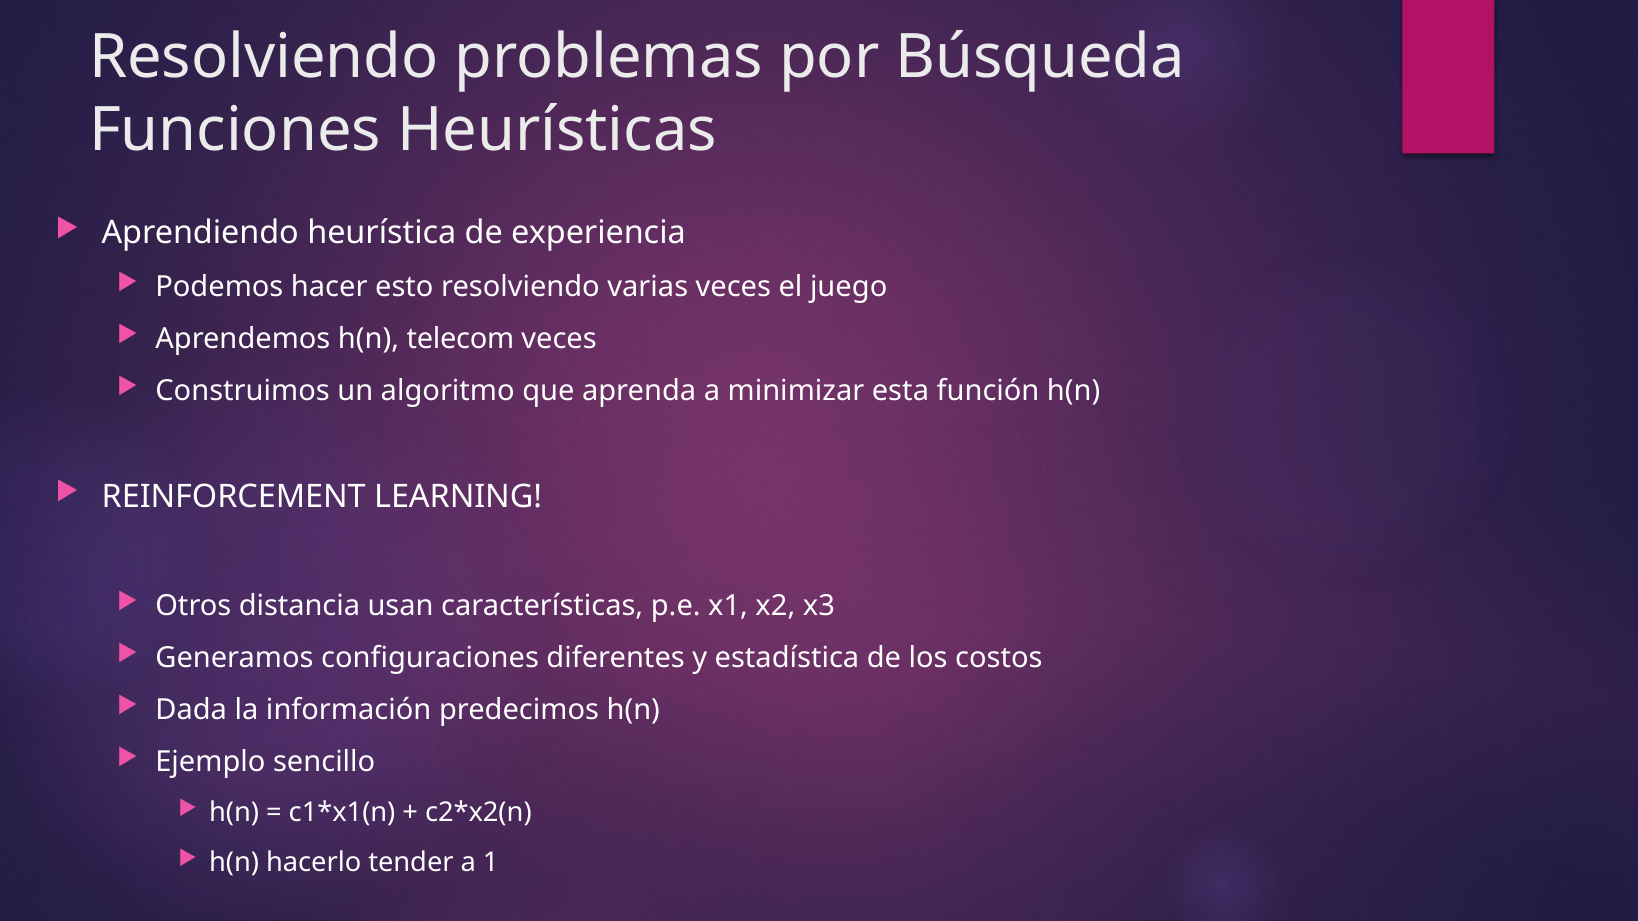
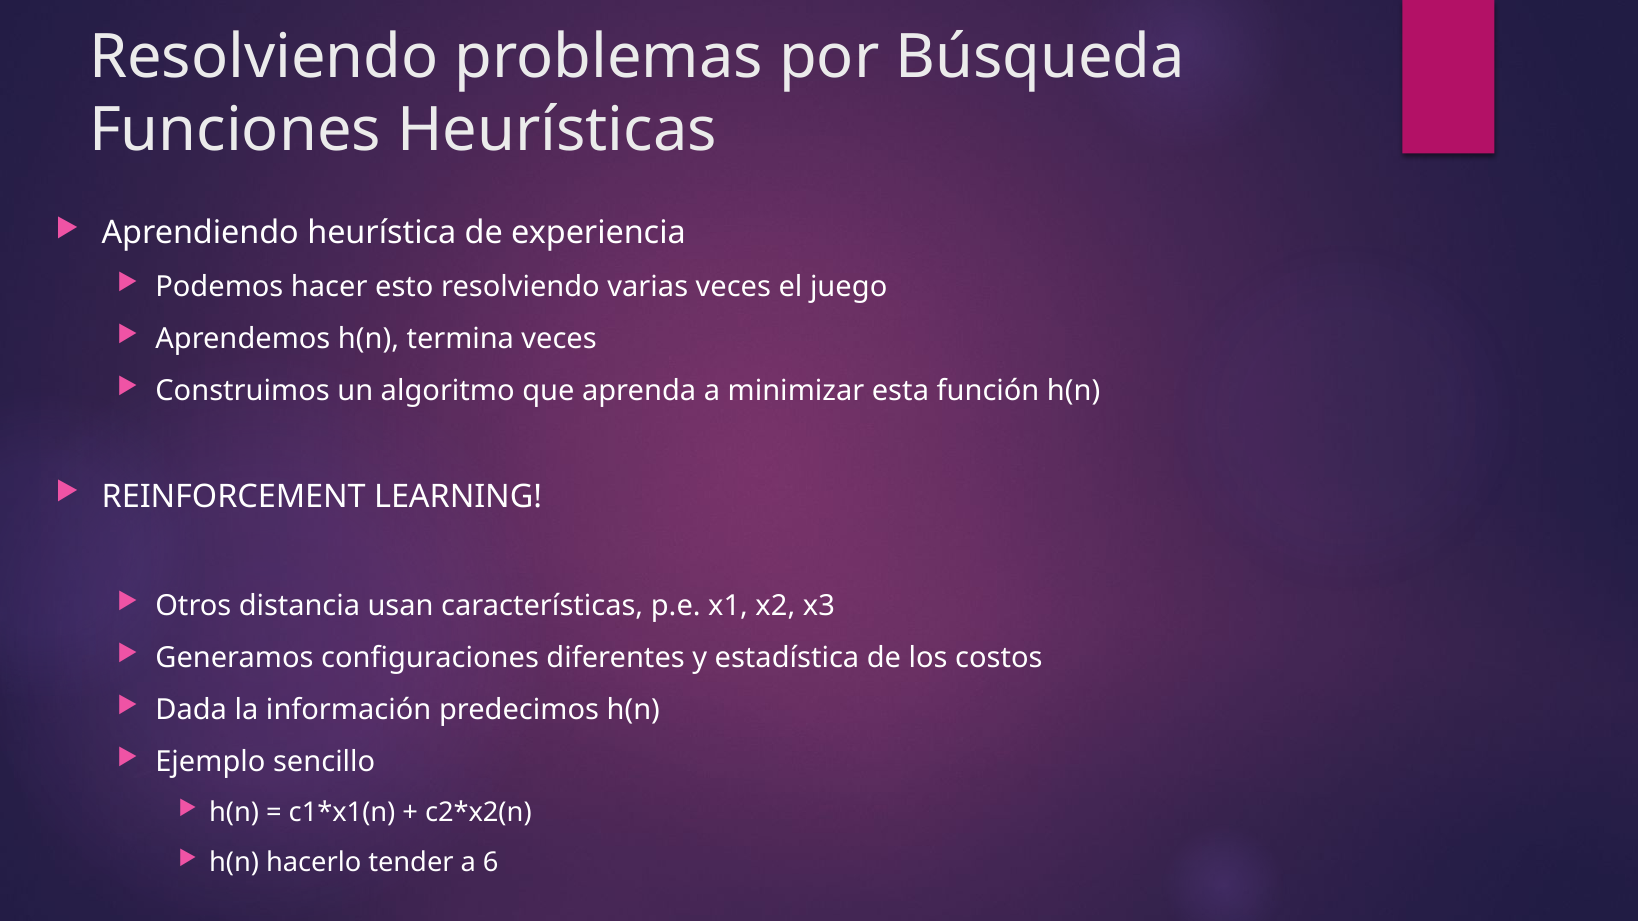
telecom: telecom -> termina
1: 1 -> 6
